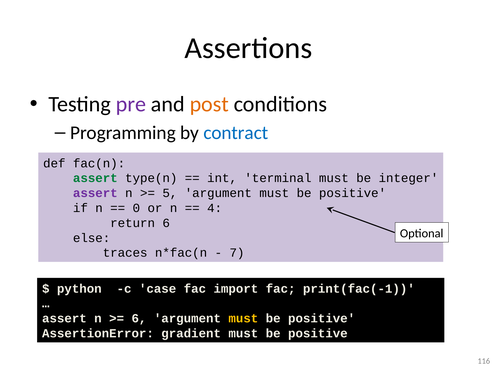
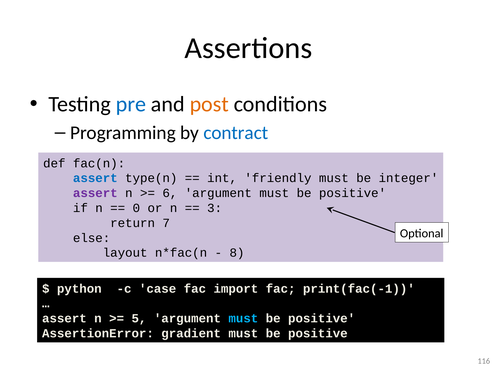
pre colour: purple -> blue
assert at (95, 178) colour: green -> blue
terminal: terminal -> friendly
5: 5 -> 6
4: 4 -> 3
return 6: 6 -> 7
traces: traces -> layout
7: 7 -> 8
6 at (139, 318): 6 -> 5
must at (243, 318) colour: yellow -> light blue
